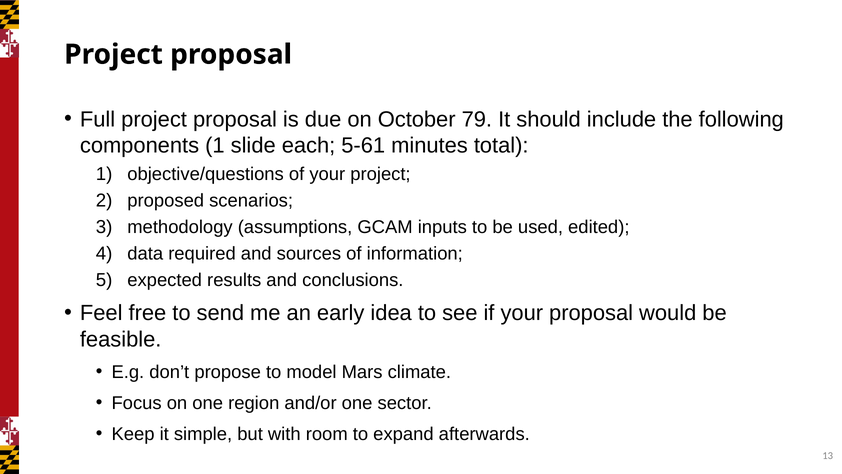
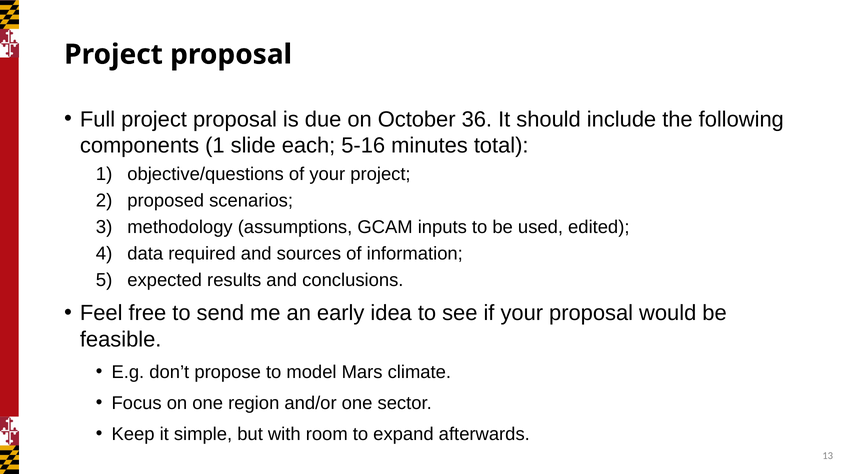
79: 79 -> 36
5-61: 5-61 -> 5-16
